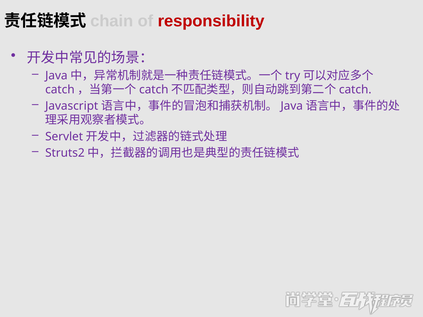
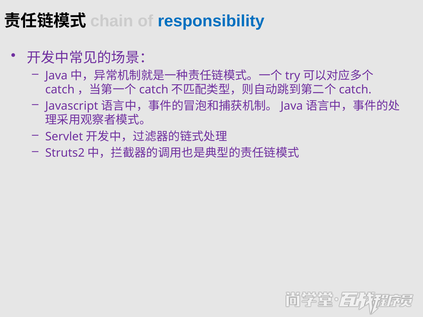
responsibility colour: red -> blue
